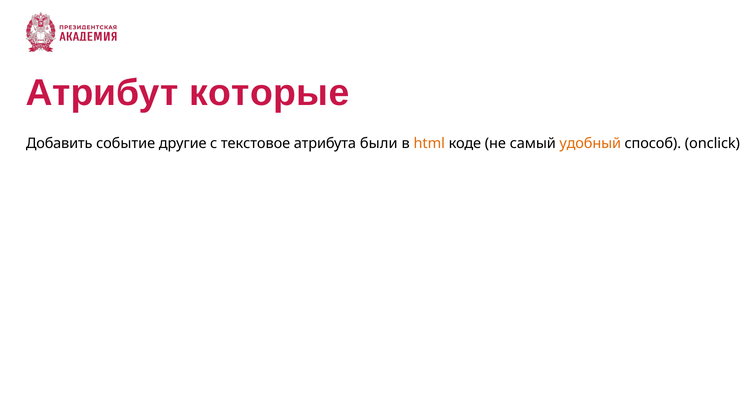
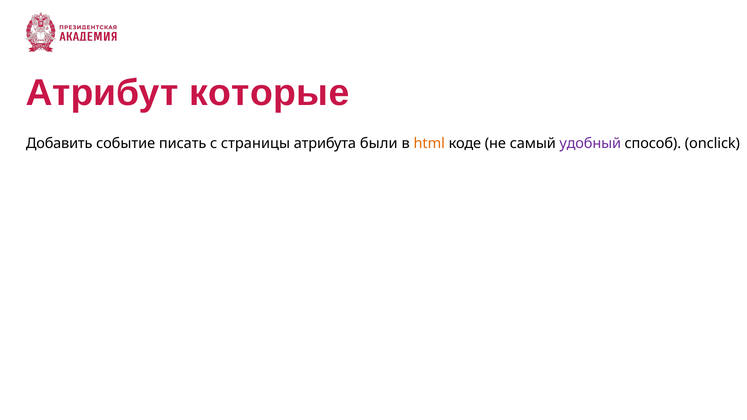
другие: другие -> писать
текстовое: текстовое -> страницы
удобный colour: orange -> purple
